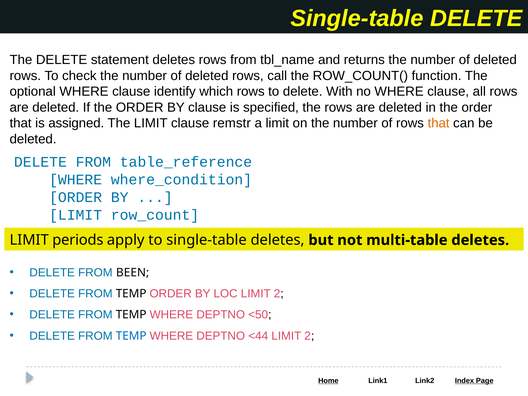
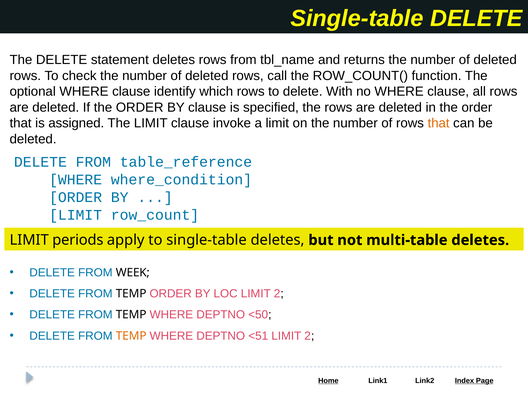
remstr: remstr -> invoke
BEEN: BEEN -> WEEK
TEMP at (131, 336) colour: blue -> orange
<44: <44 -> <51
